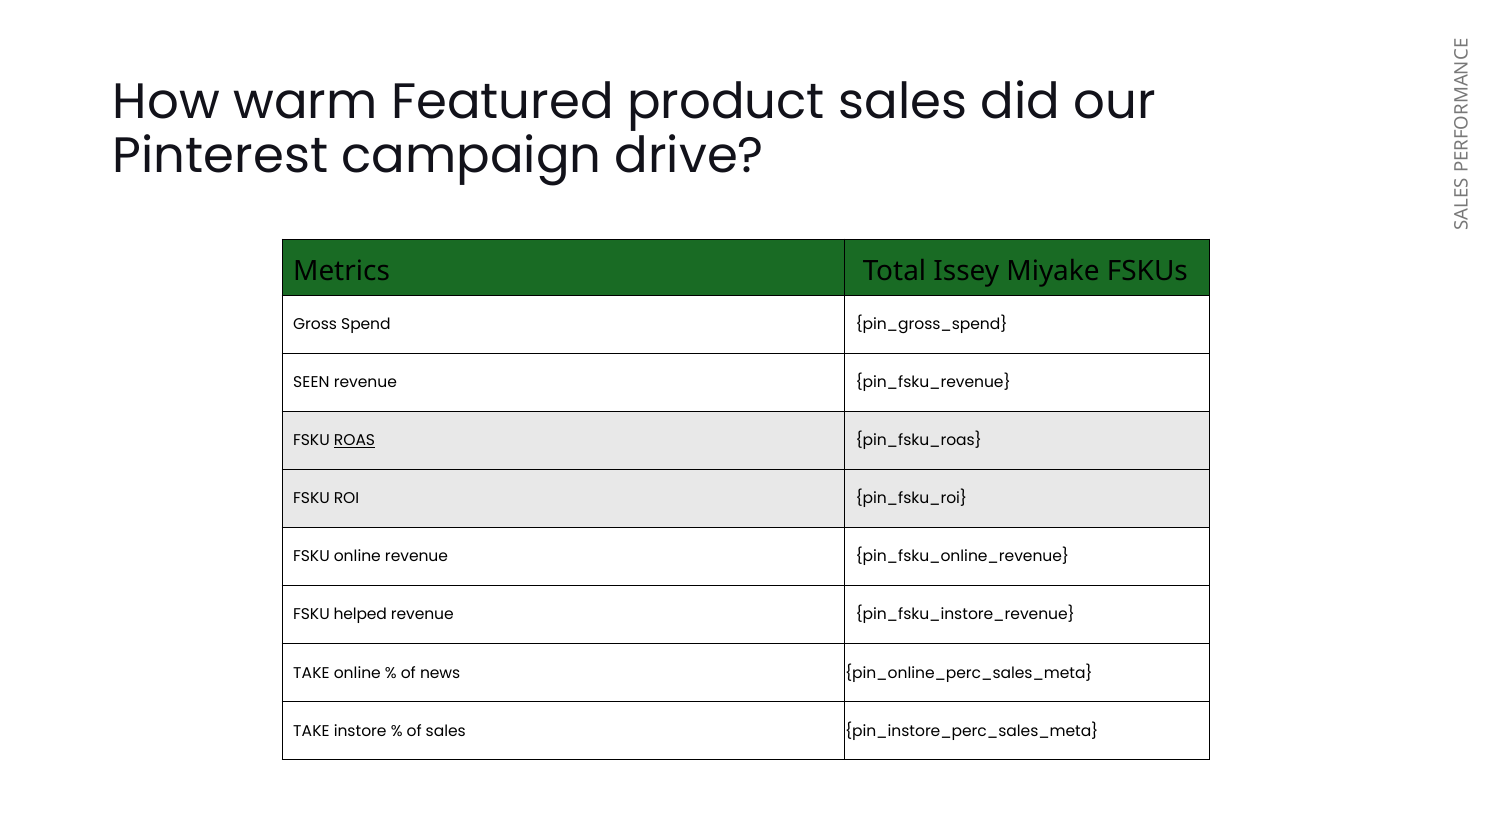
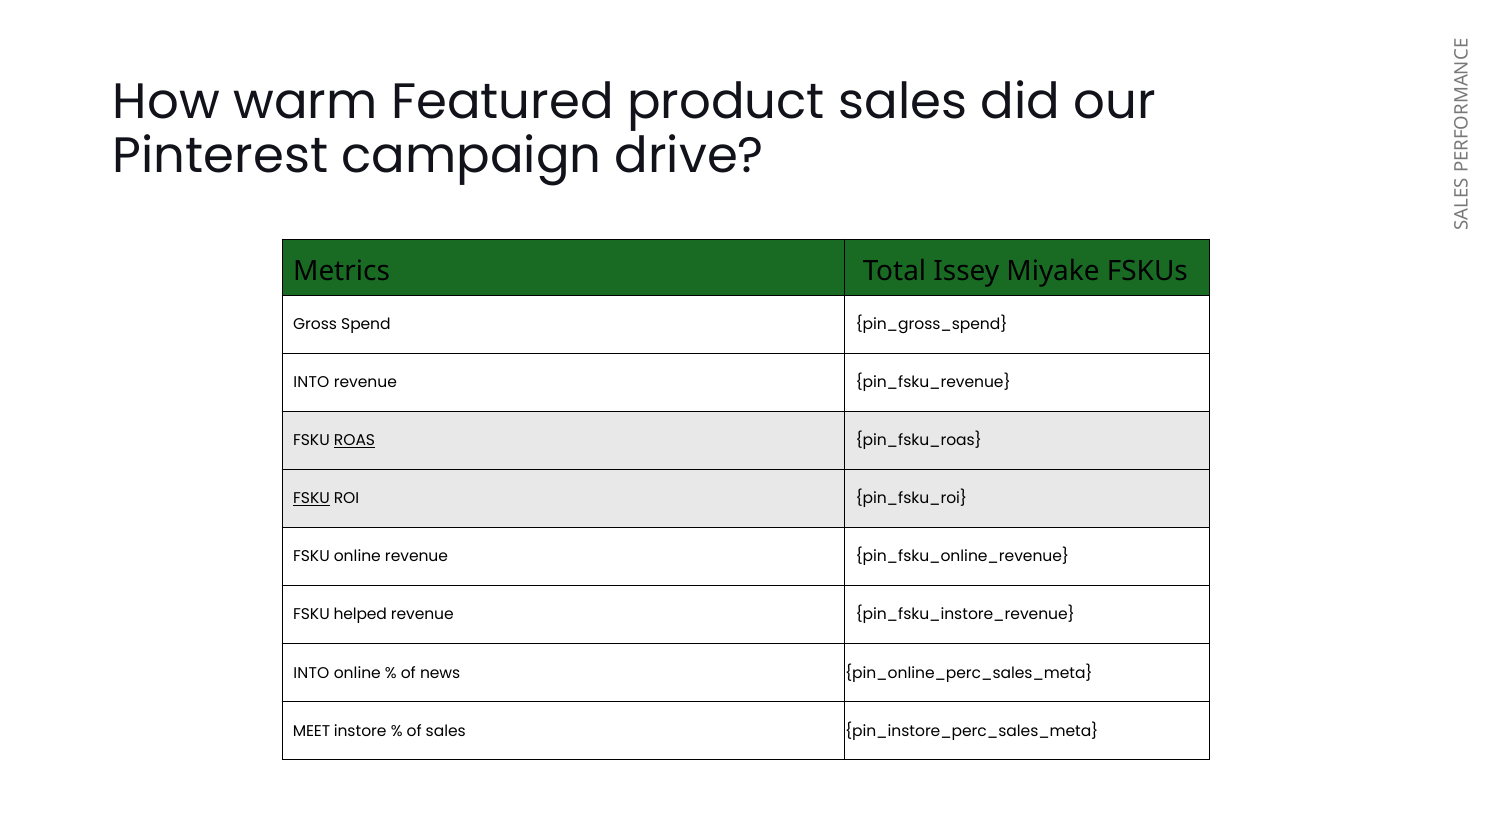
SEEN at (311, 383): SEEN -> INTO
FSKU at (312, 499) underline: none -> present
TAKE at (311, 673): TAKE -> INTO
TAKE at (311, 731): TAKE -> MEET
